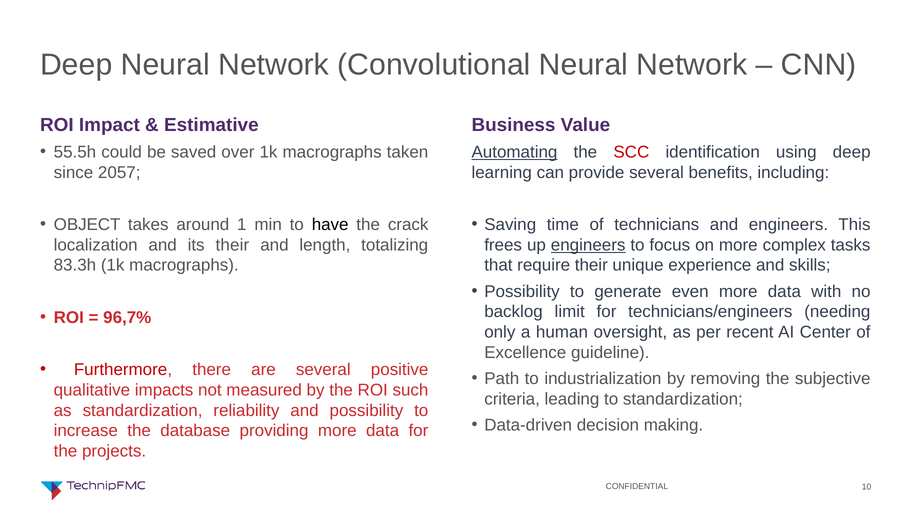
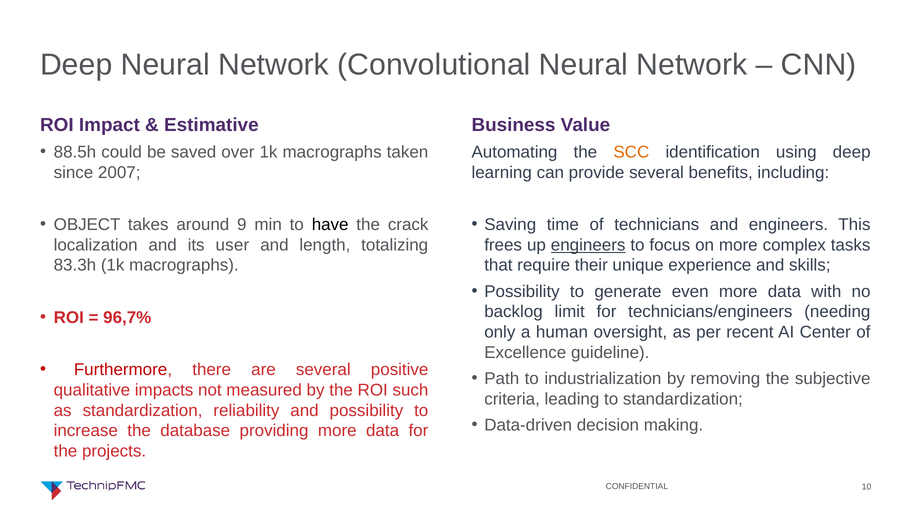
55.5h: 55.5h -> 88.5h
Automating underline: present -> none
SCC colour: red -> orange
2057: 2057 -> 2007
1: 1 -> 9
its their: their -> user
